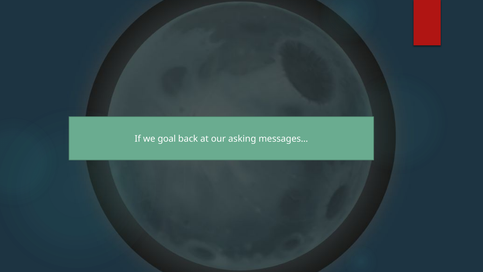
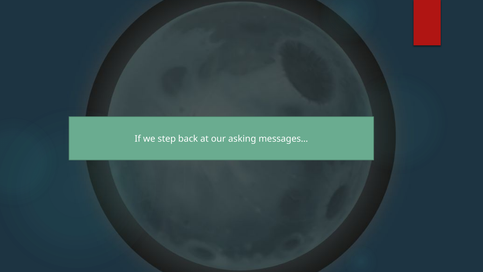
goal: goal -> step
